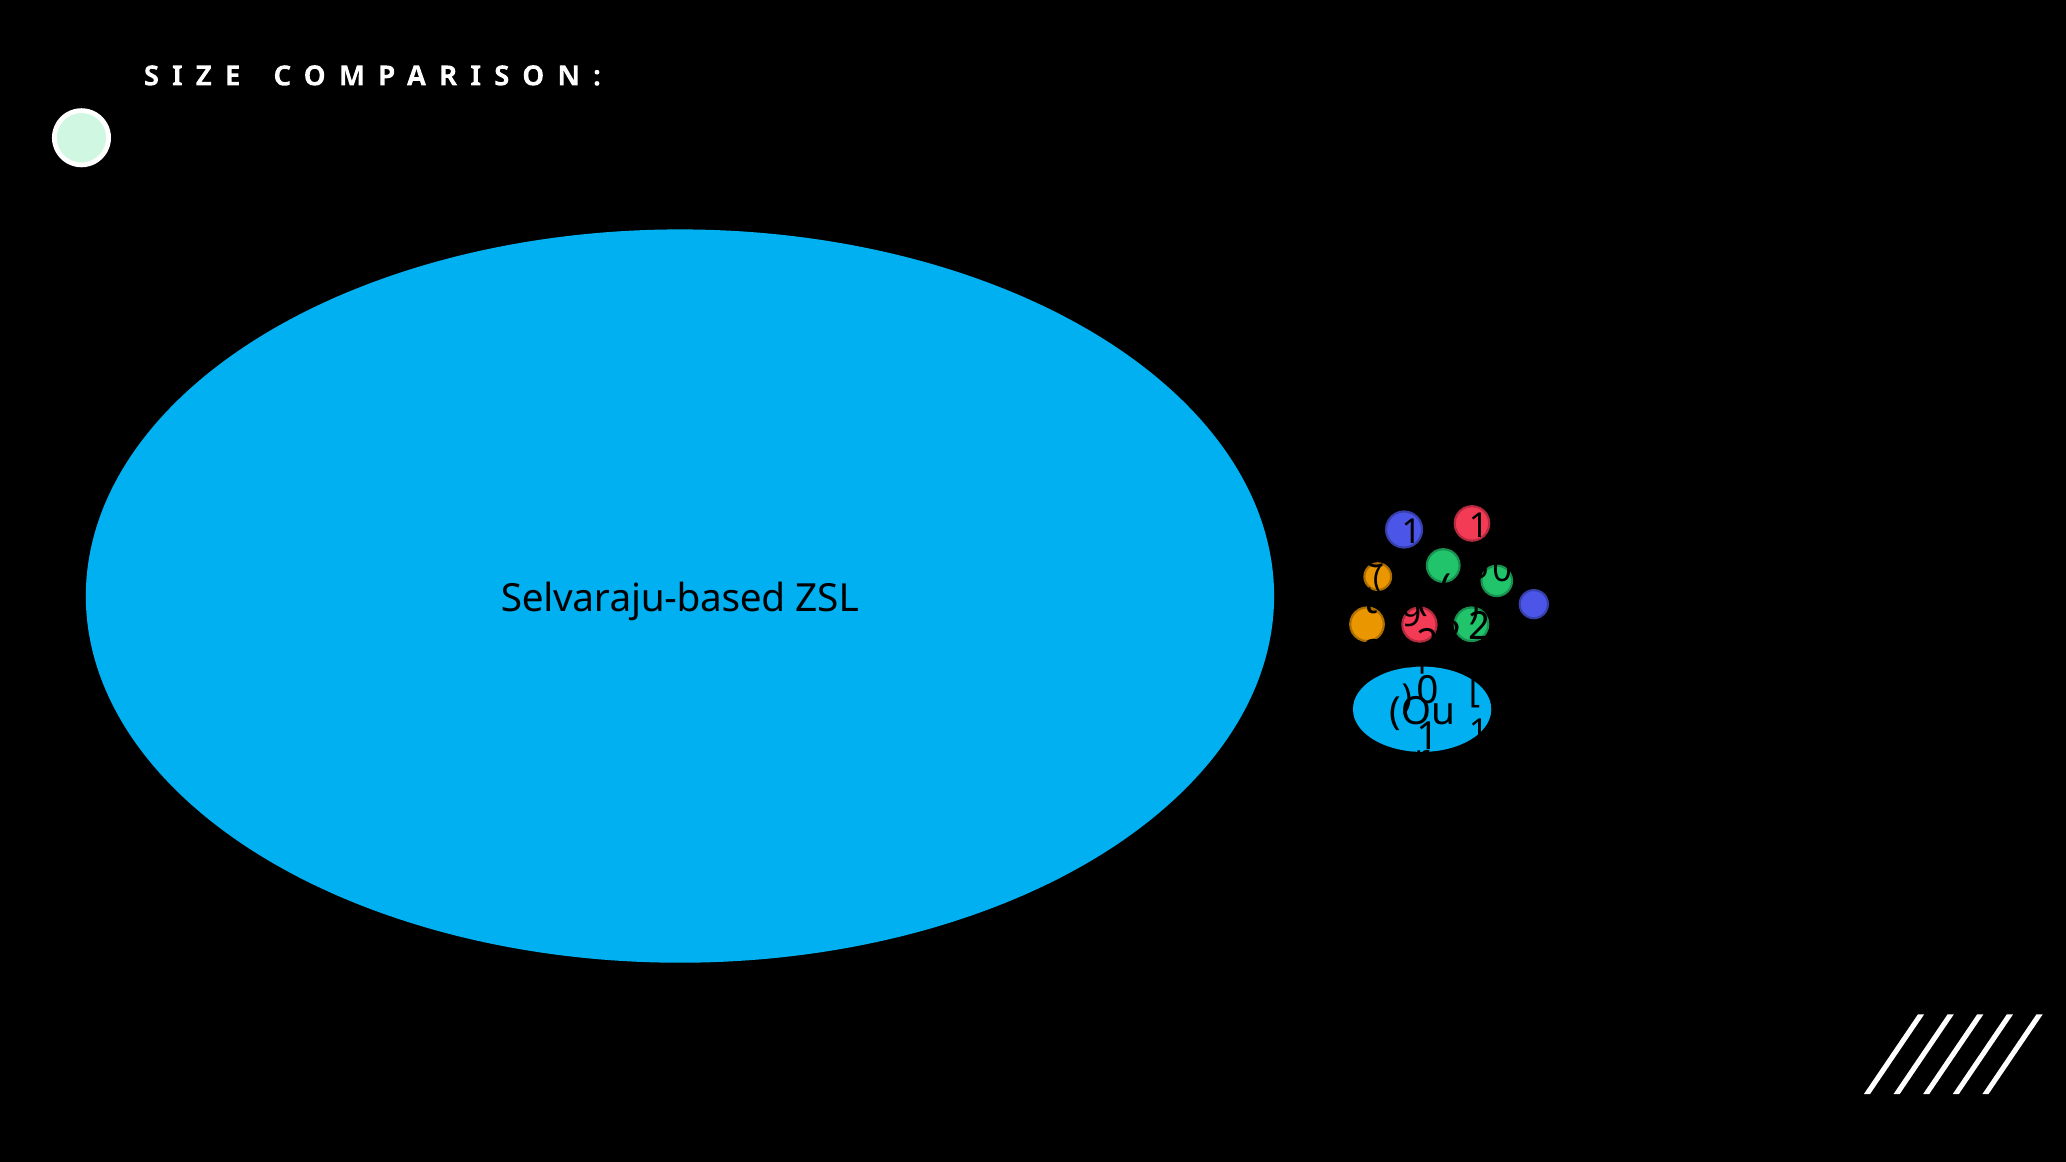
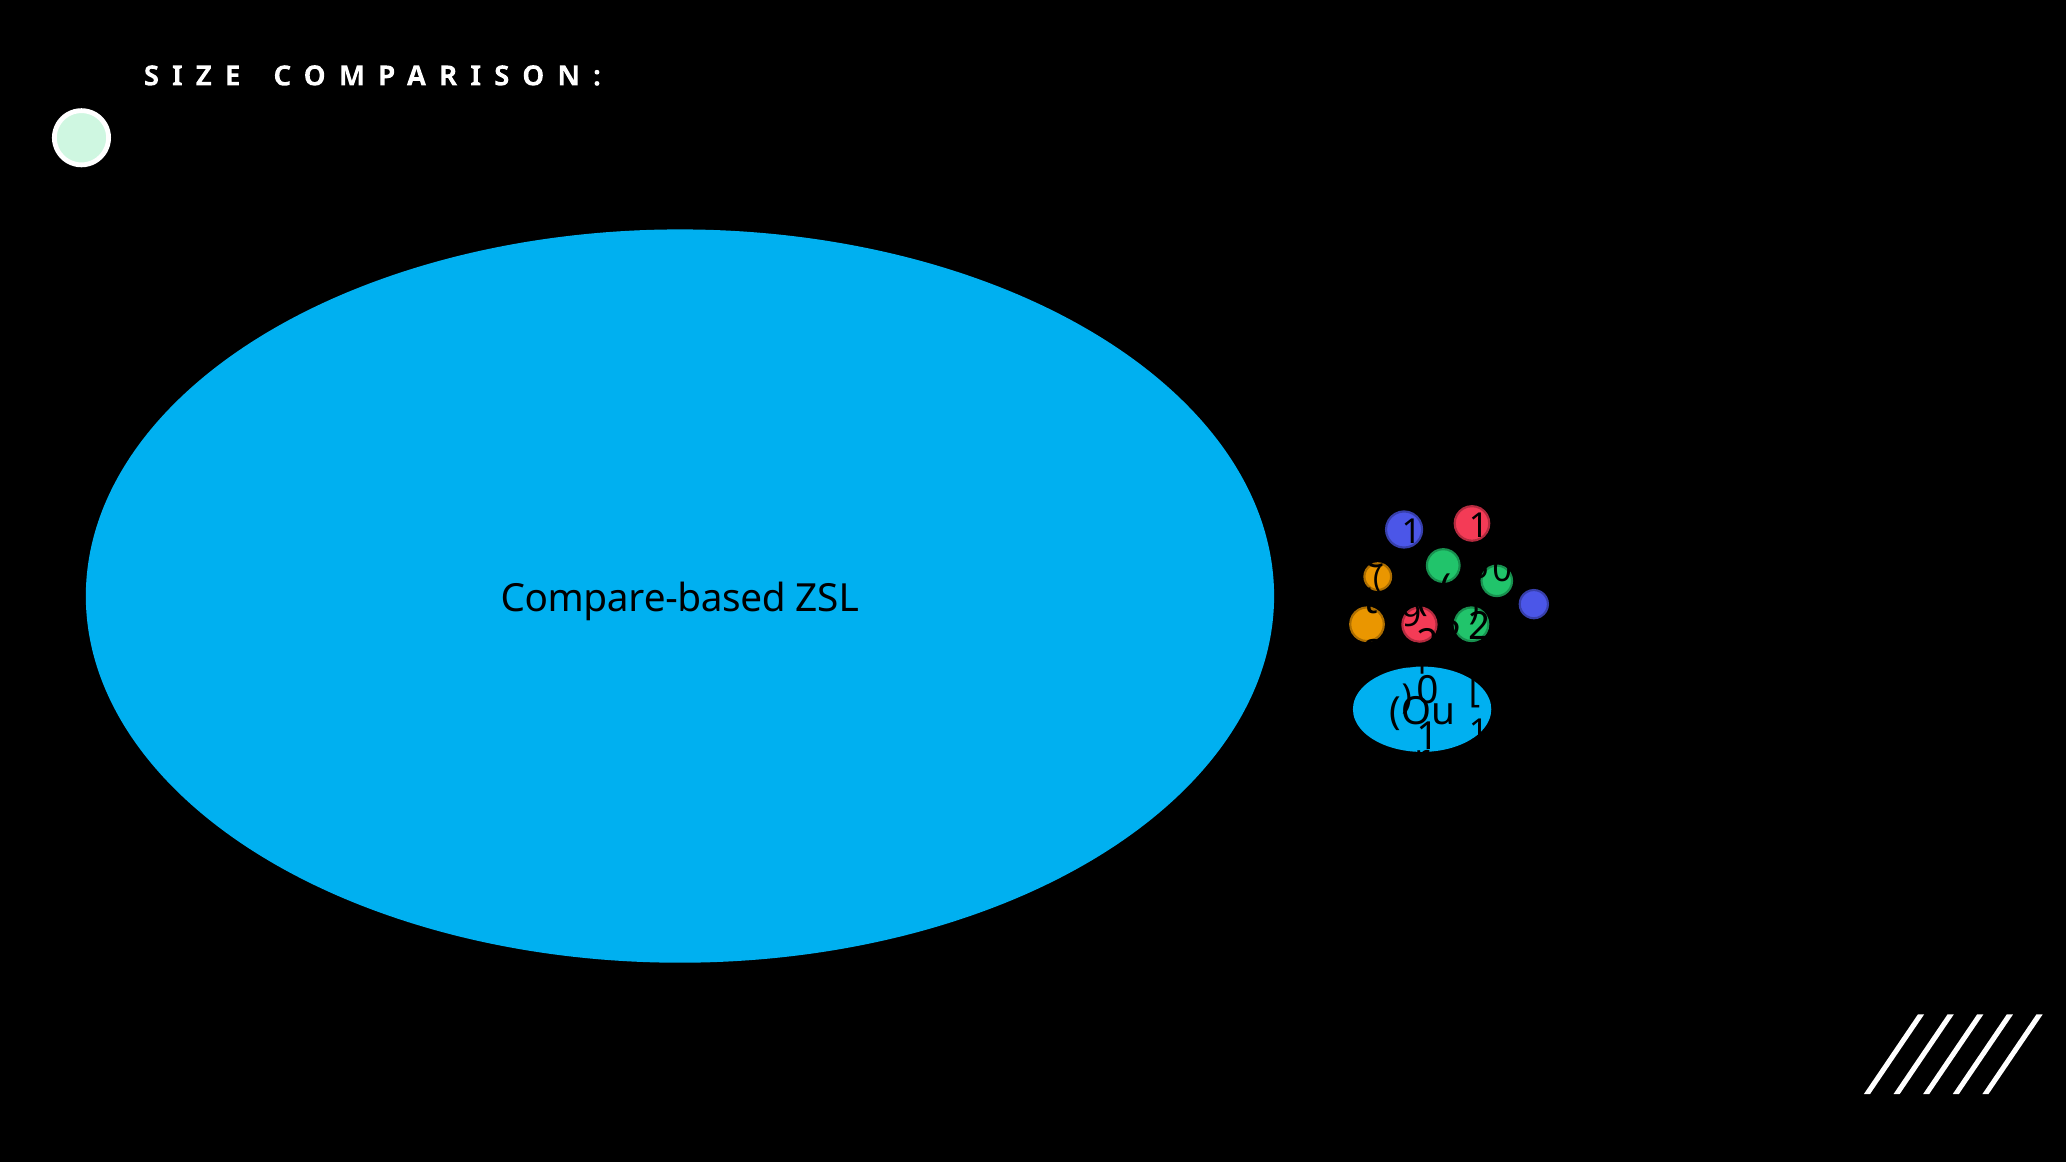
Selvaraju-based: Selvaraju-based -> Compare-based
